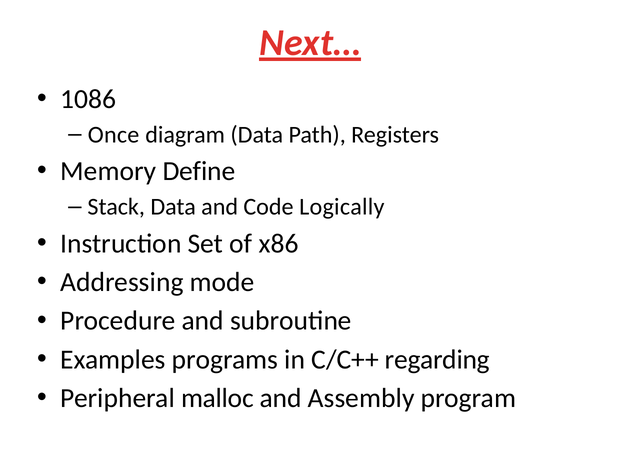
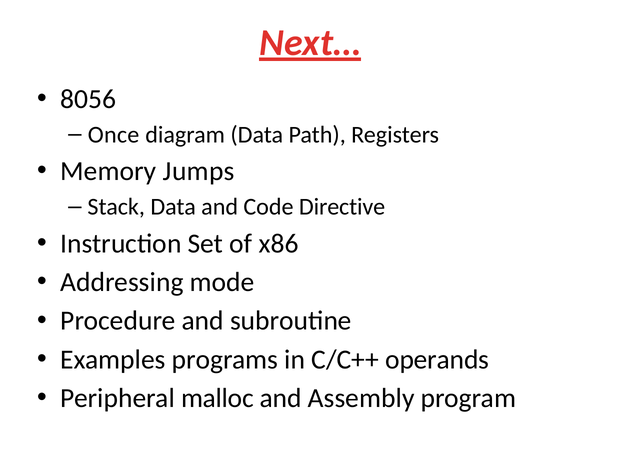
1086: 1086 -> 8056
Define: Define -> Jumps
Logically: Logically -> Directive
regarding: regarding -> operands
